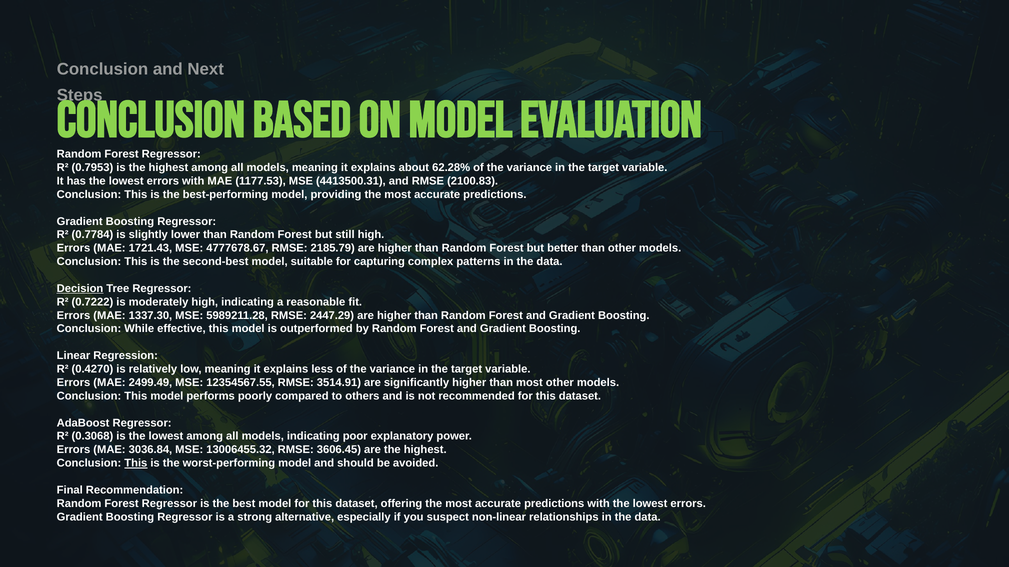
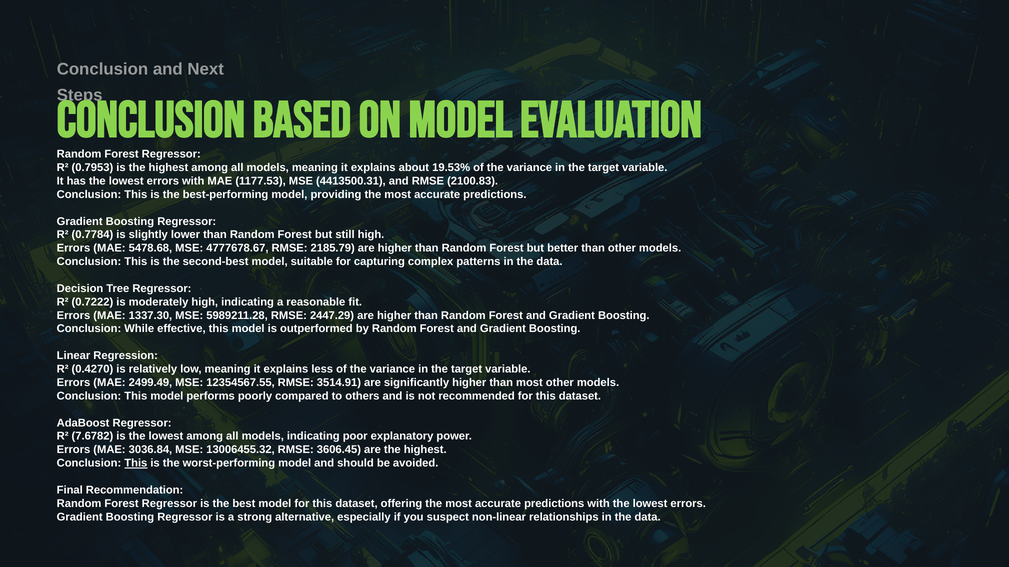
62.28%: 62.28% -> 19.53%
1721.43: 1721.43 -> 5478.68
Decision underline: present -> none
0.3068: 0.3068 -> 7.6782
